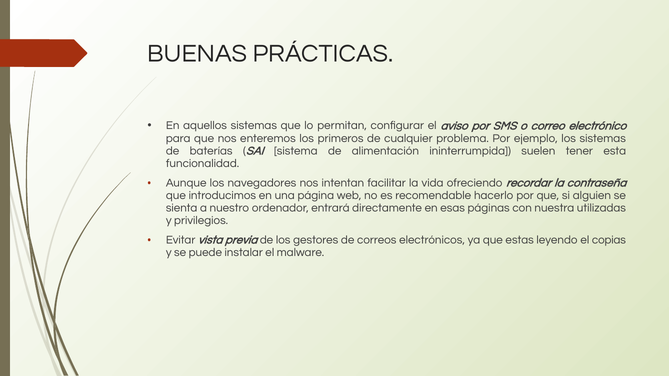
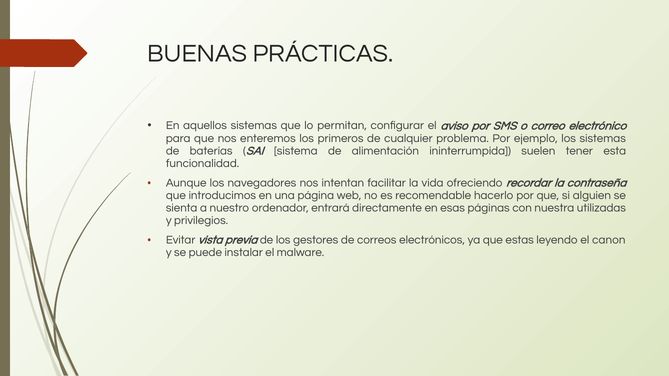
copias: copias -> canon
